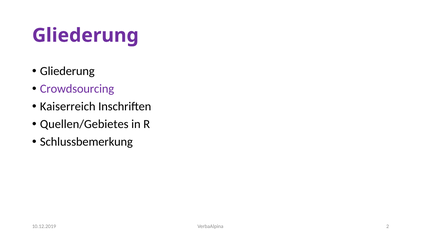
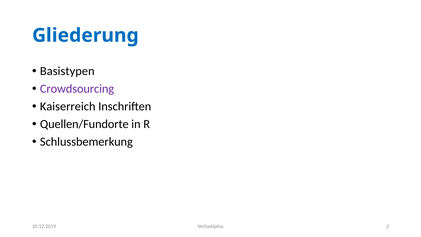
Gliederung at (85, 35) colour: purple -> blue
Gliederung at (67, 71): Gliederung -> Basistypen
Quellen/Gebietes: Quellen/Gebietes -> Quellen/Fundorte
